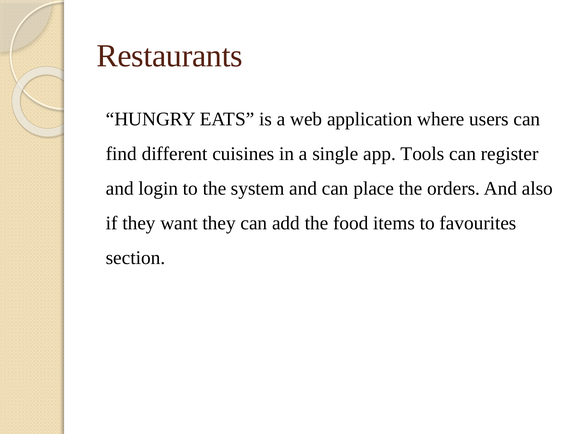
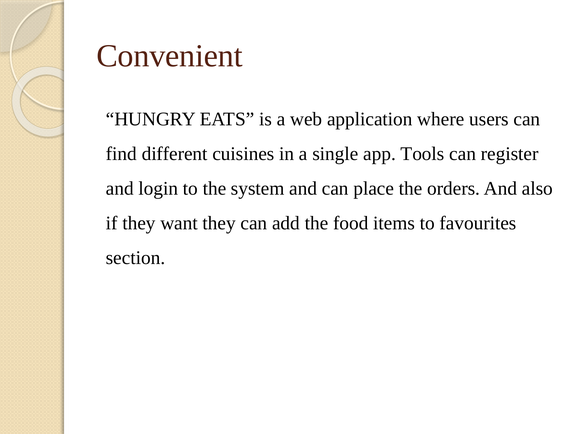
Restaurants: Restaurants -> Convenient
